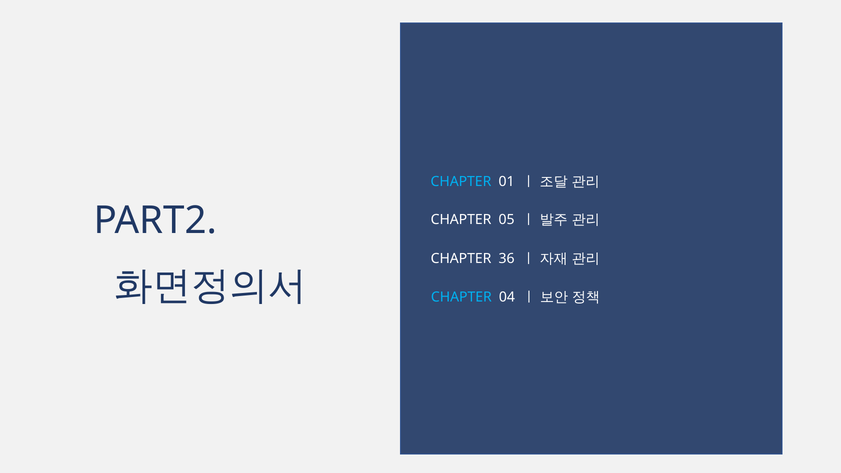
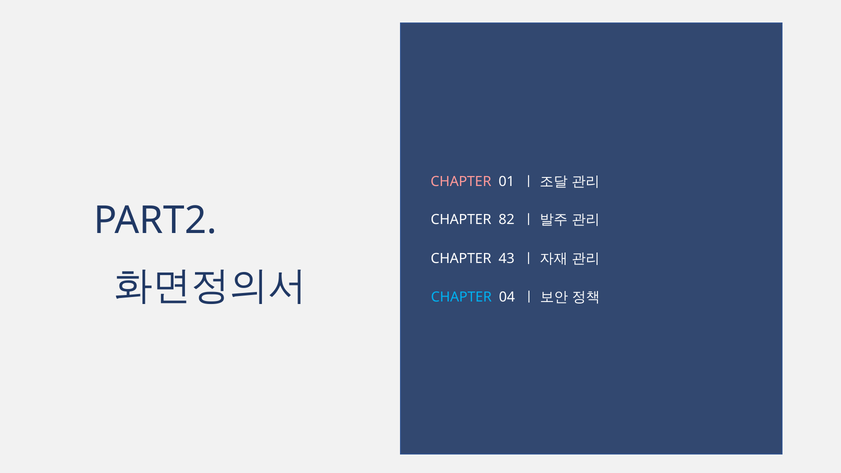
CHAPTER at (461, 182) colour: light blue -> pink
05: 05 -> 82
36: 36 -> 43
